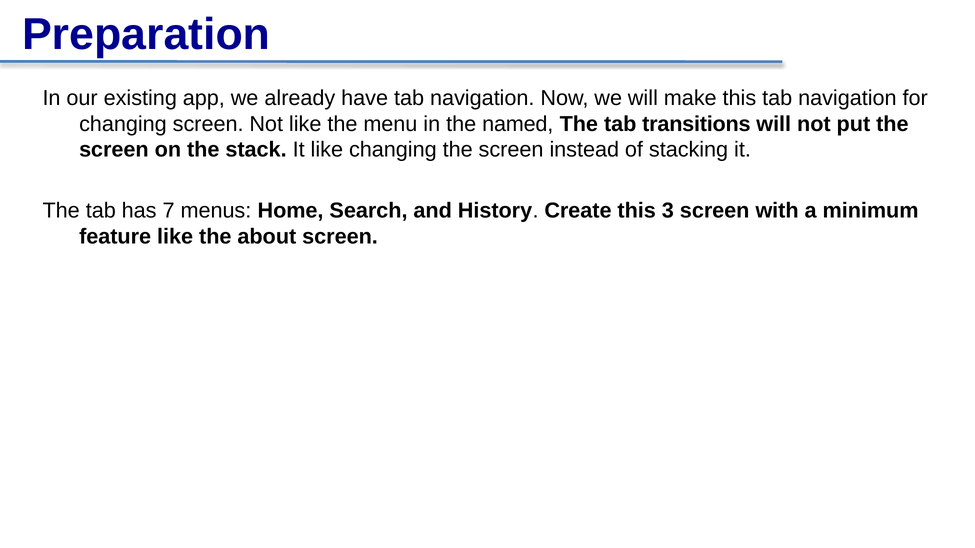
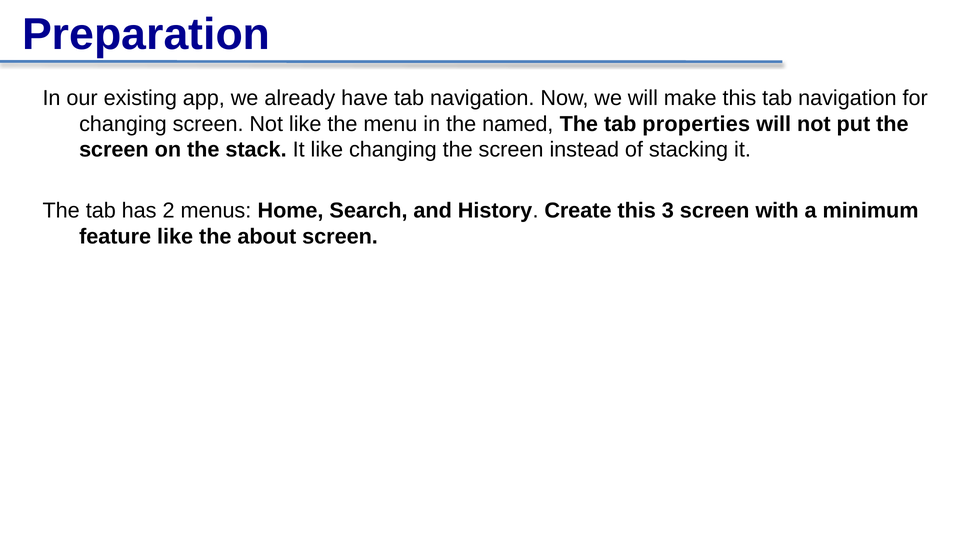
transitions: transitions -> properties
7: 7 -> 2
